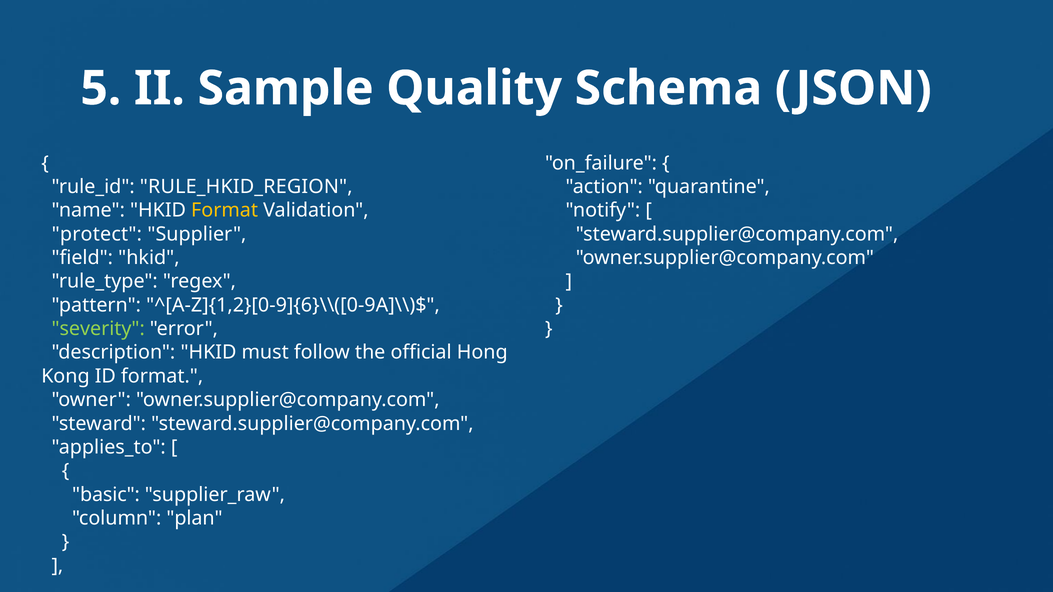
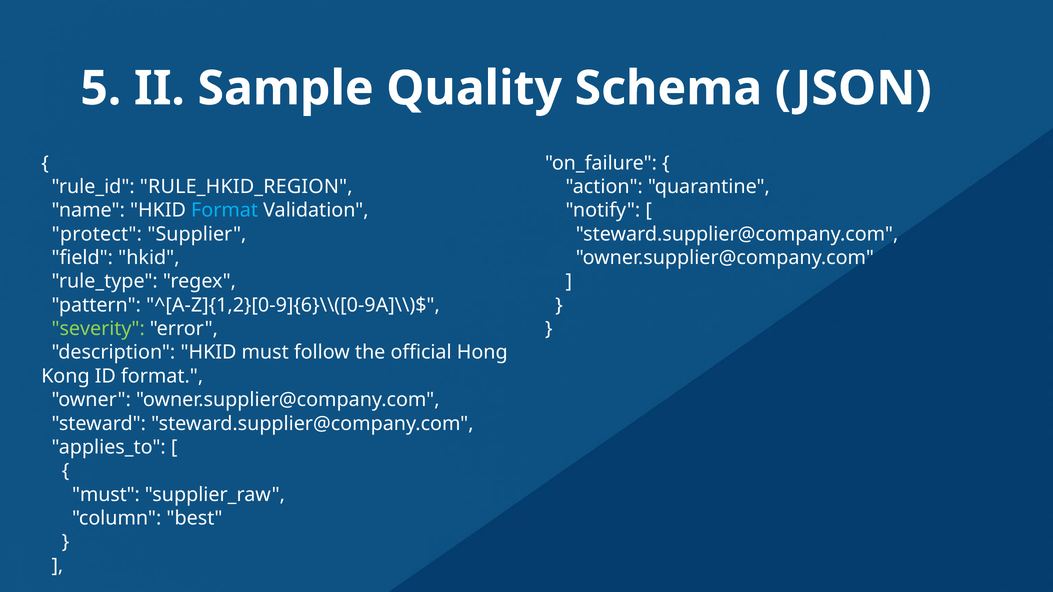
Format at (225, 210) colour: yellow -> light blue
basic at (106, 495): basic -> must
plan: plan -> best
